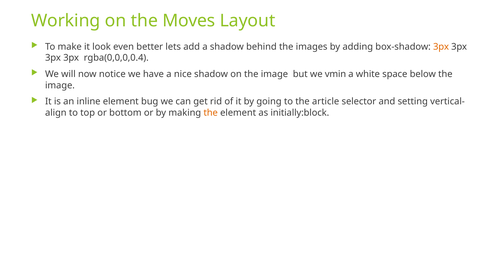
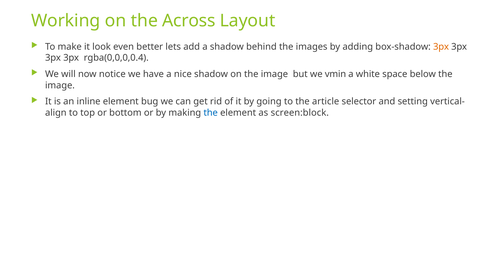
Moves: Moves -> Across
the at (211, 113) colour: orange -> blue
initially:block: initially:block -> screen:block
